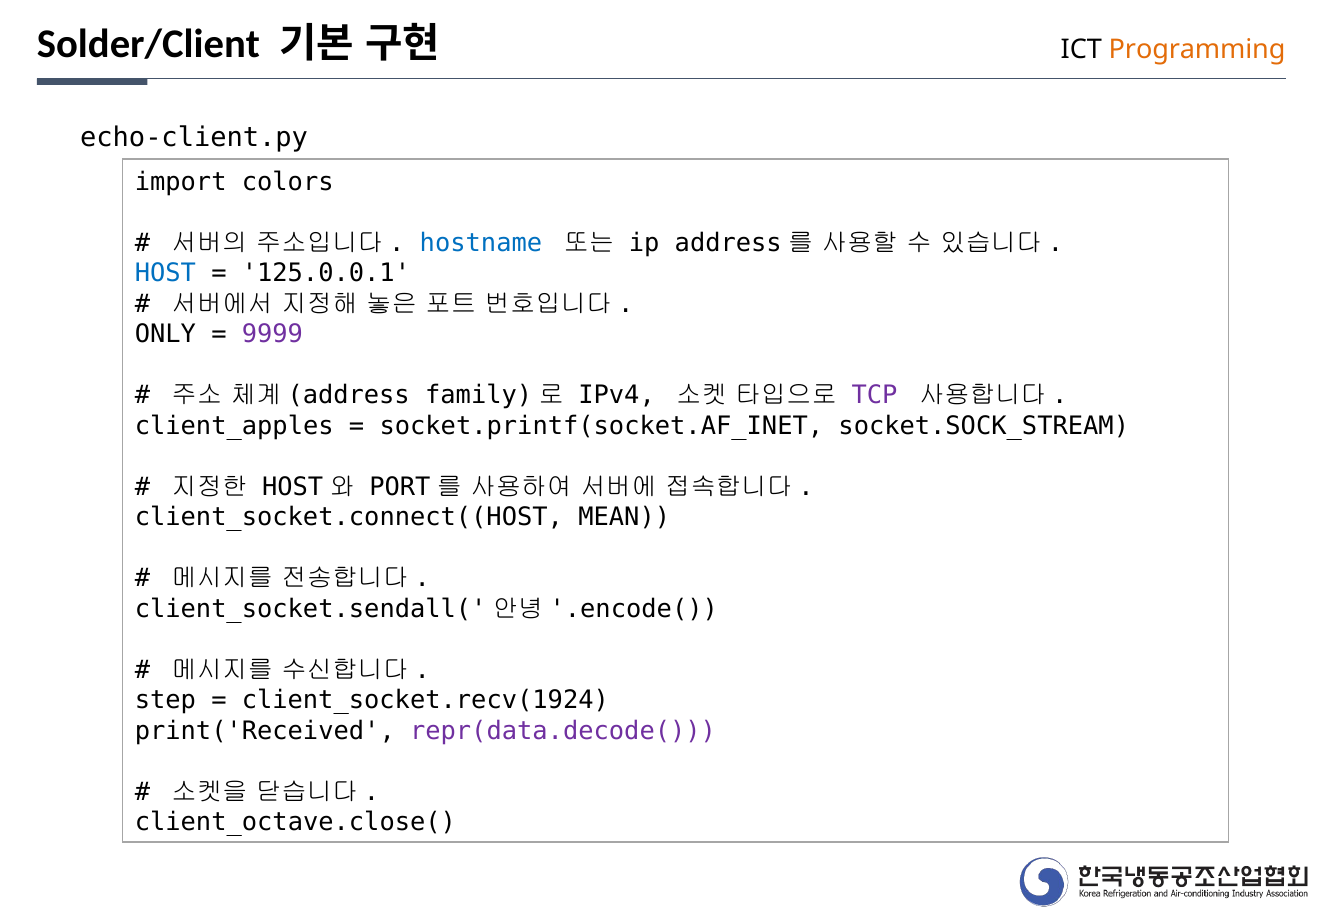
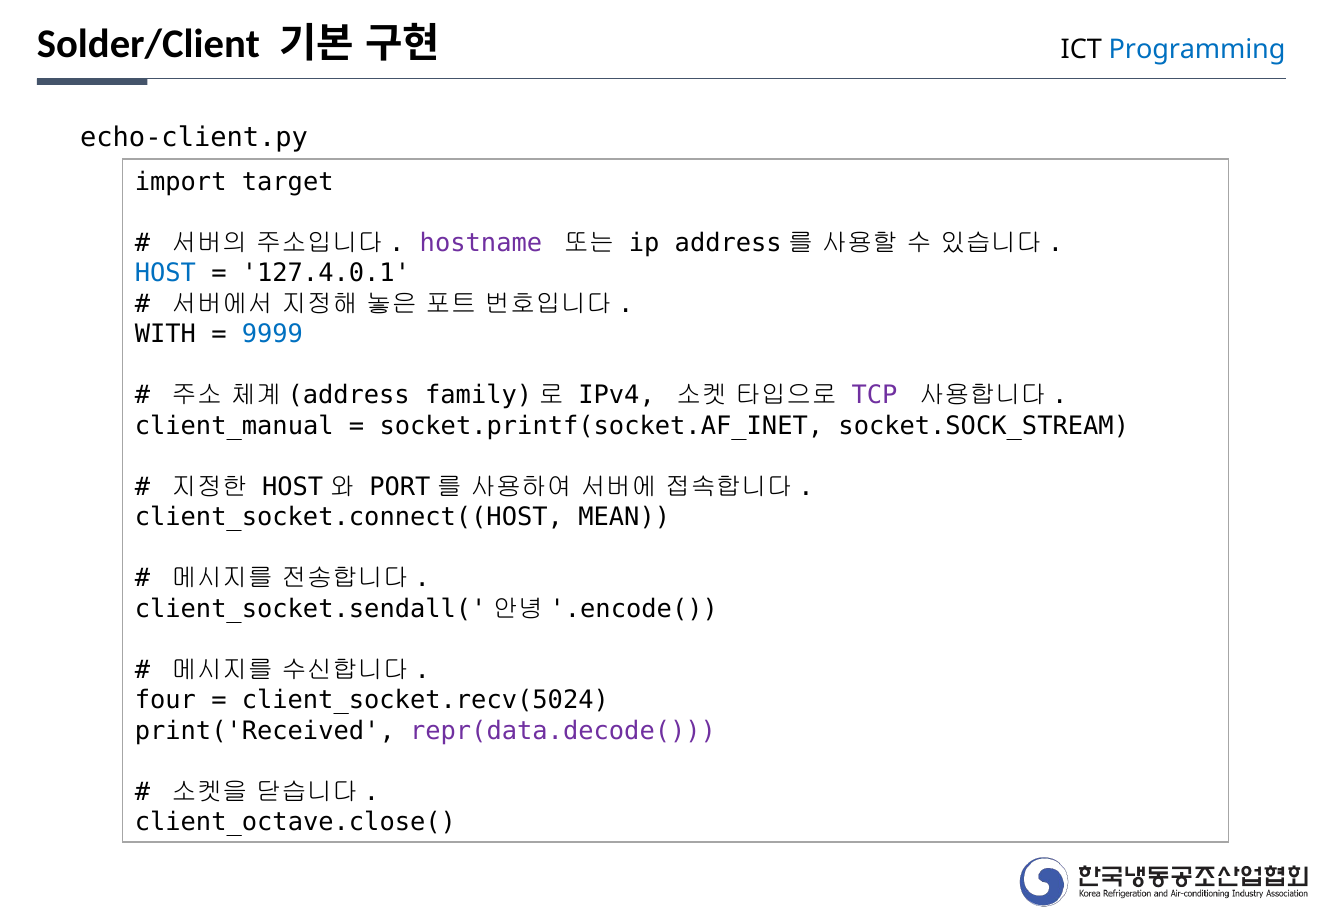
Programming colour: orange -> blue
colors: colors -> target
hostname colour: blue -> purple
125.0.0.1: 125.0.0.1 -> 127.4.0.1
ONLY: ONLY -> WITH
9999 colour: purple -> blue
client_apples: client_apples -> client_manual
step: step -> four
client_socket.recv(1924: client_socket.recv(1924 -> client_socket.recv(5024
